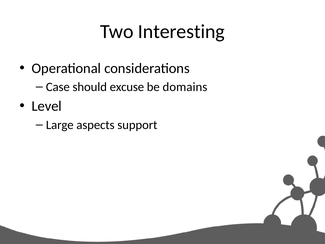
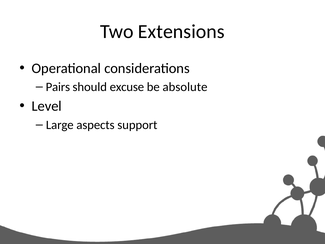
Interesting: Interesting -> Extensions
Case: Case -> Pairs
domains: domains -> absolute
